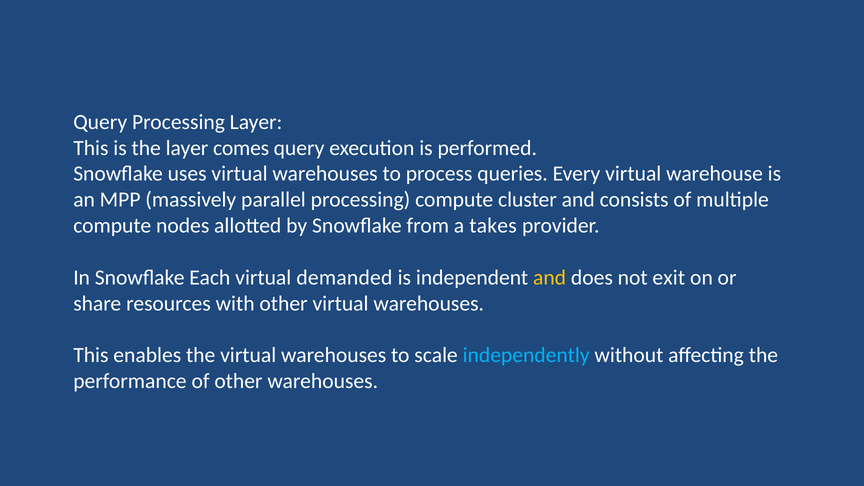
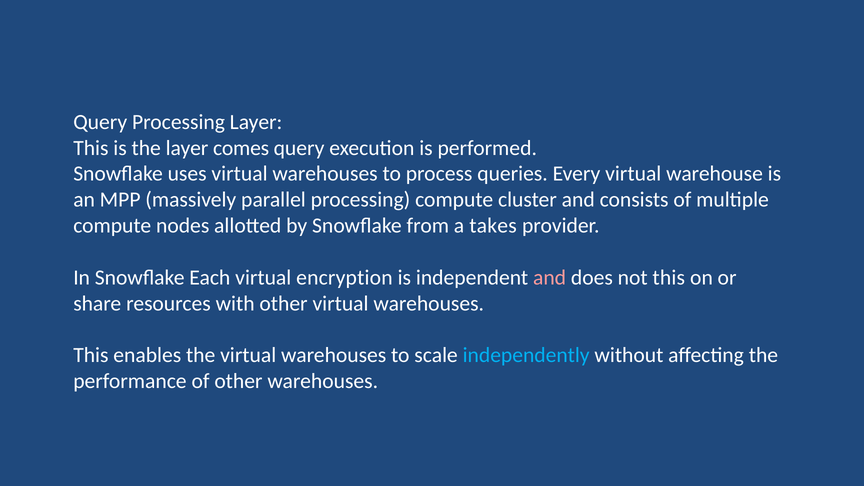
demanded: demanded -> encryption
and at (550, 278) colour: yellow -> pink
not exit: exit -> this
